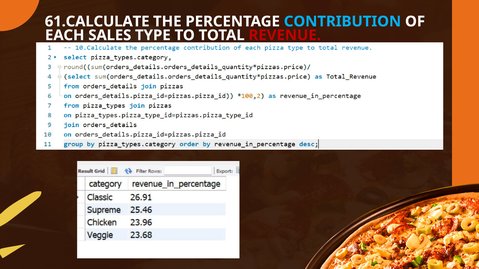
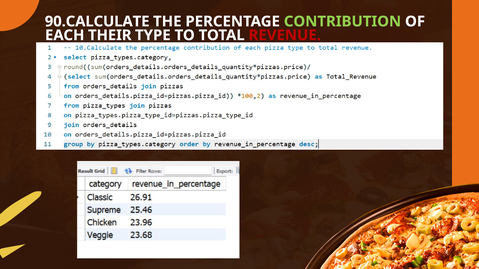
61.CALCULATE: 61.CALCULATE -> 90.CALCULATE
CONTRIBUTION colour: light blue -> light green
SALES: SALES -> THEIR
